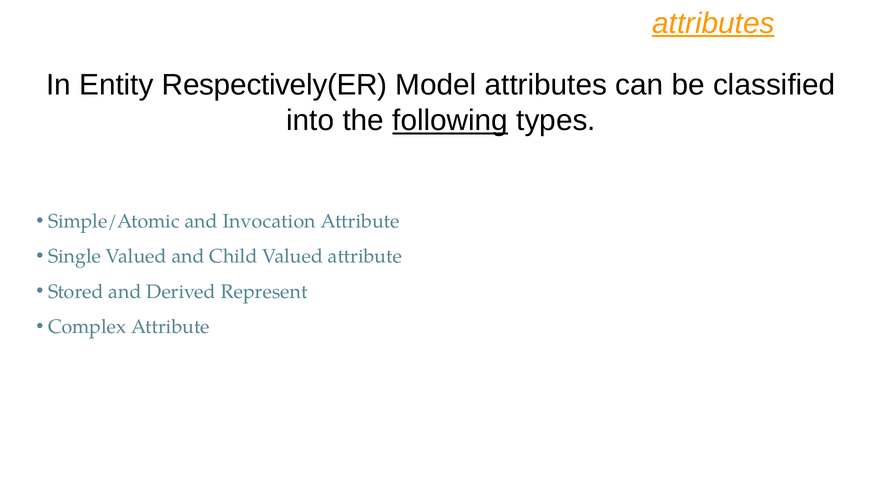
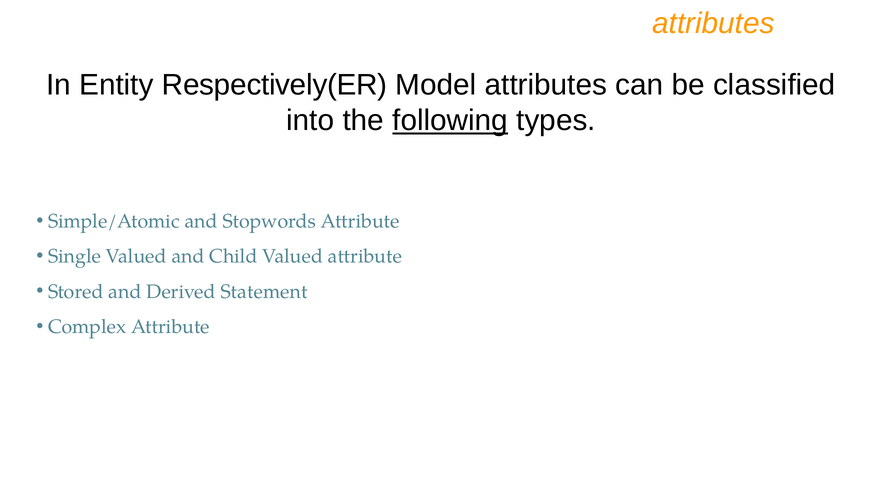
attributes at (713, 23) underline: present -> none
Invocation: Invocation -> Stopwords
Represent: Represent -> Statement
